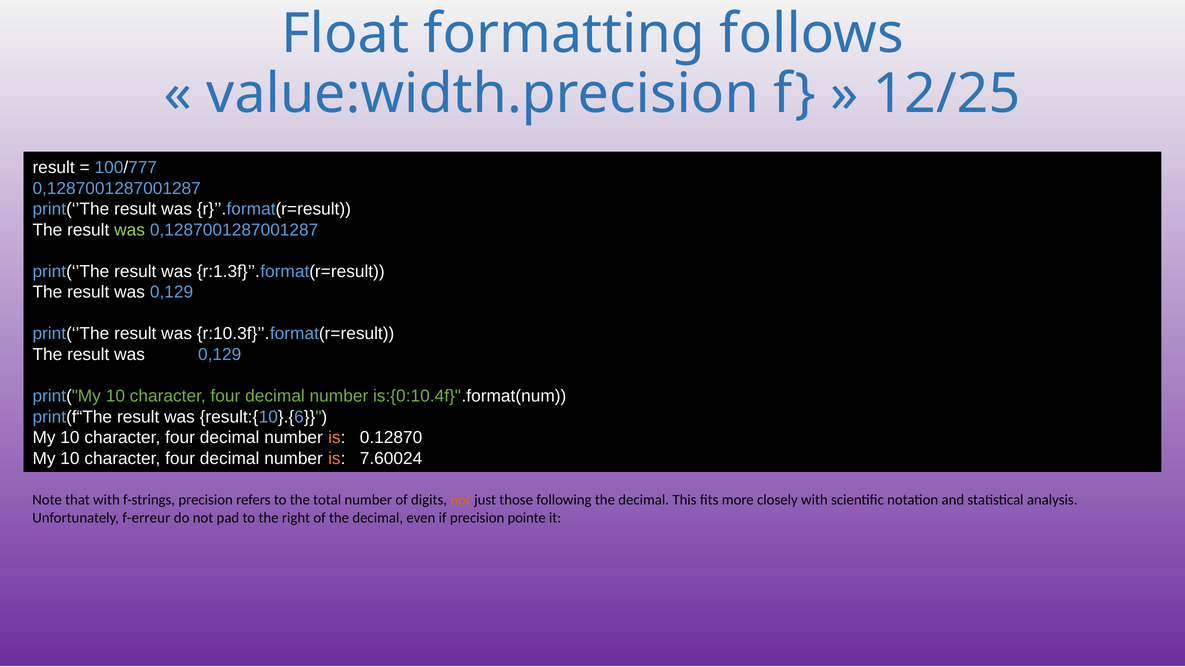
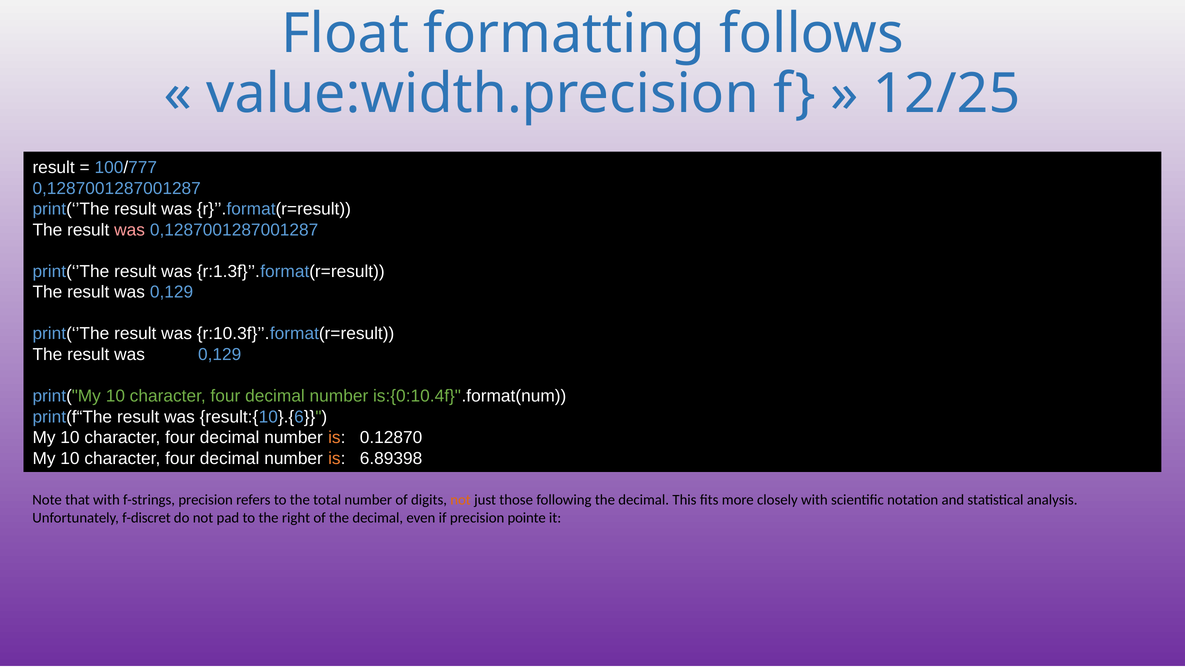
was at (130, 230) colour: light green -> pink
7.60024: 7.60024 -> 6.89398
f-erreur: f-erreur -> f-discret
